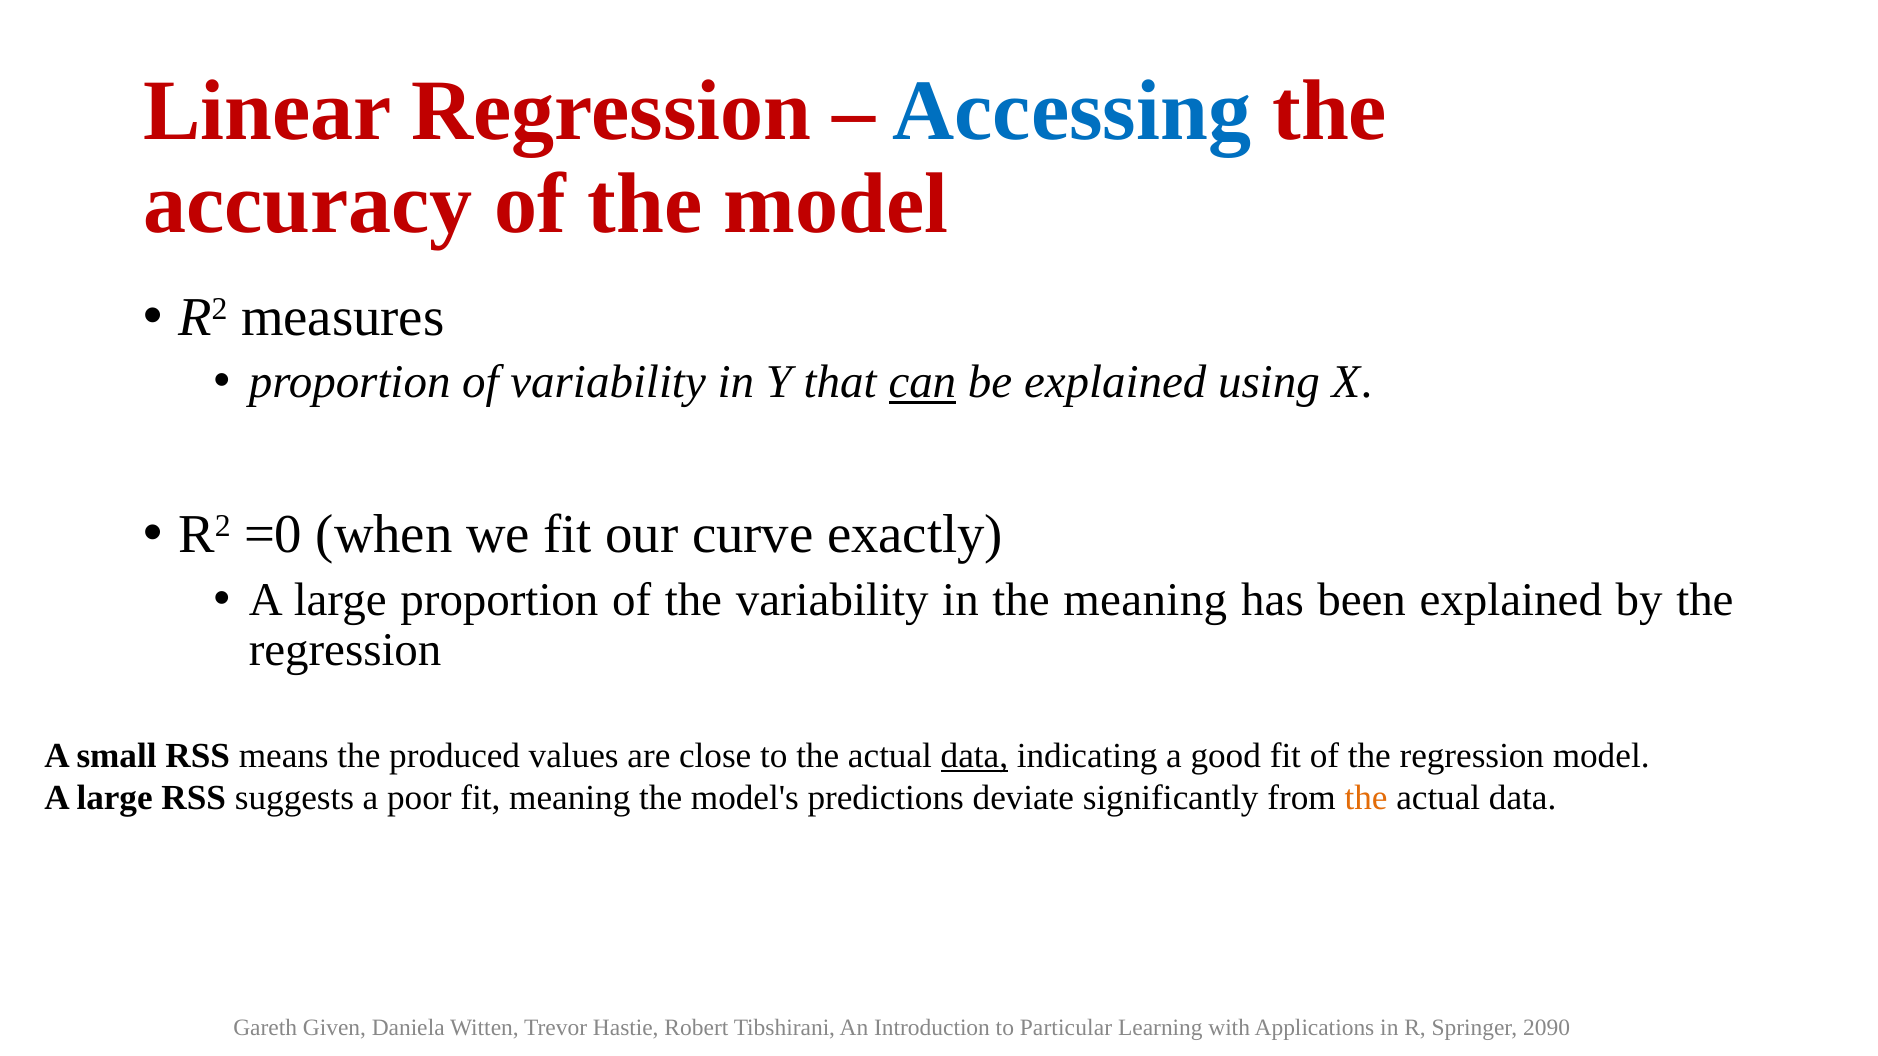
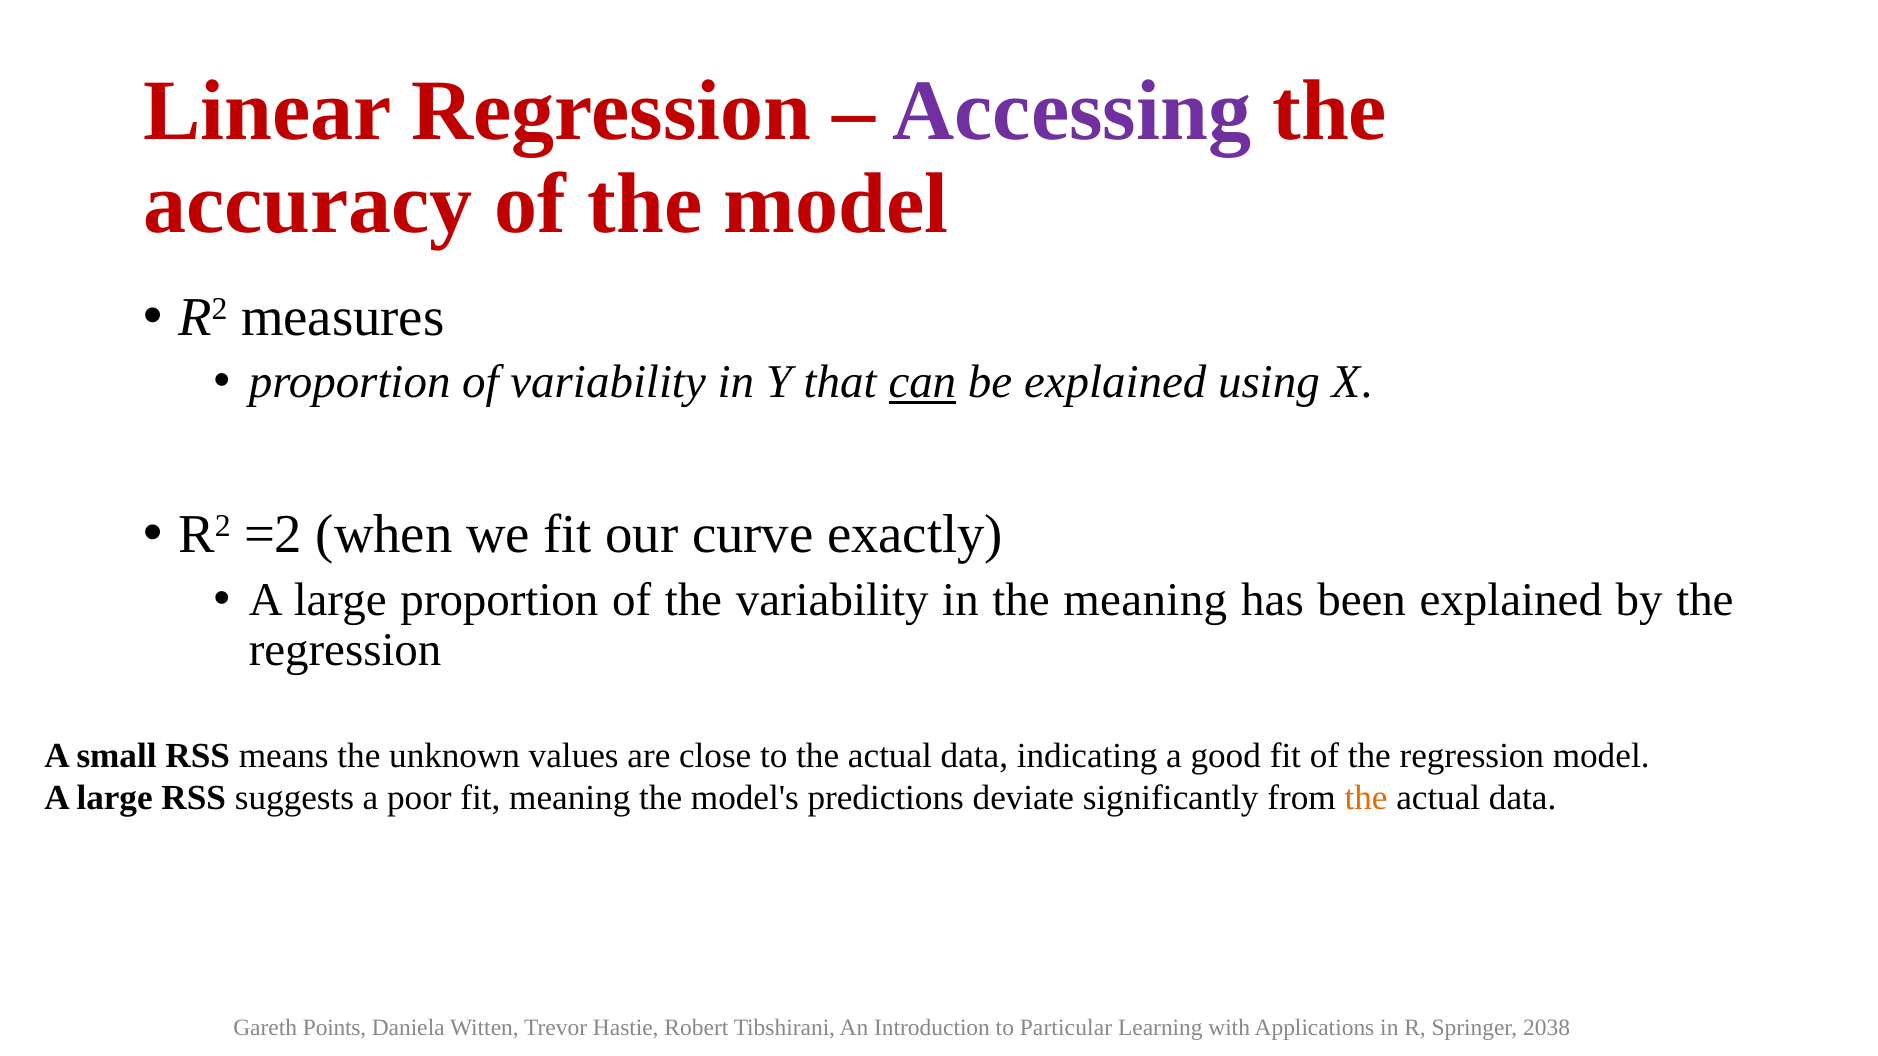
Accessing colour: blue -> purple
=0: =0 -> =2
produced: produced -> unknown
data at (974, 756) underline: present -> none
Given: Given -> Points
2090: 2090 -> 2038
